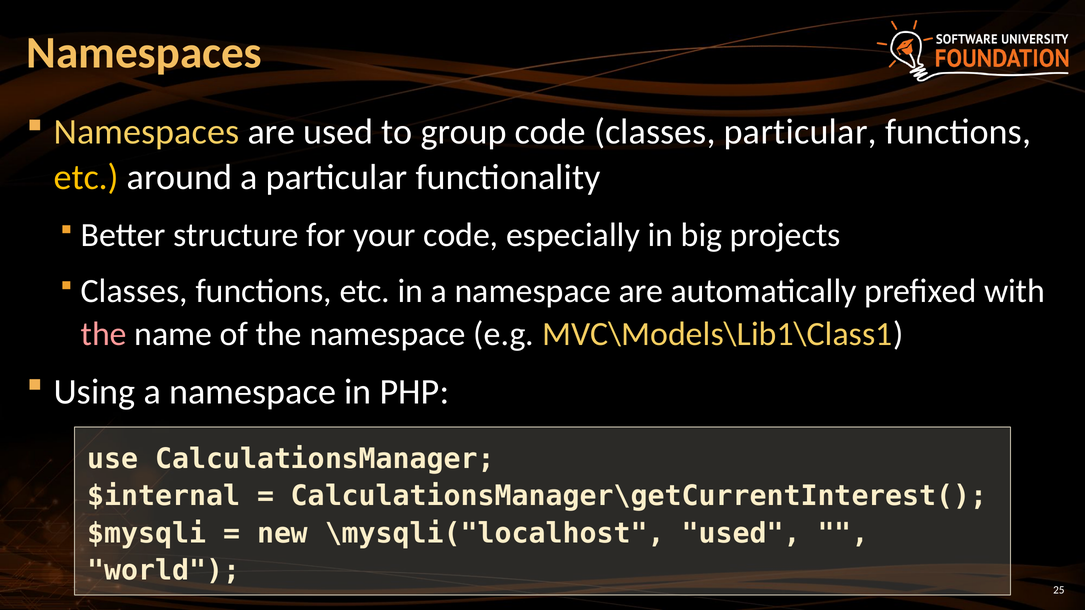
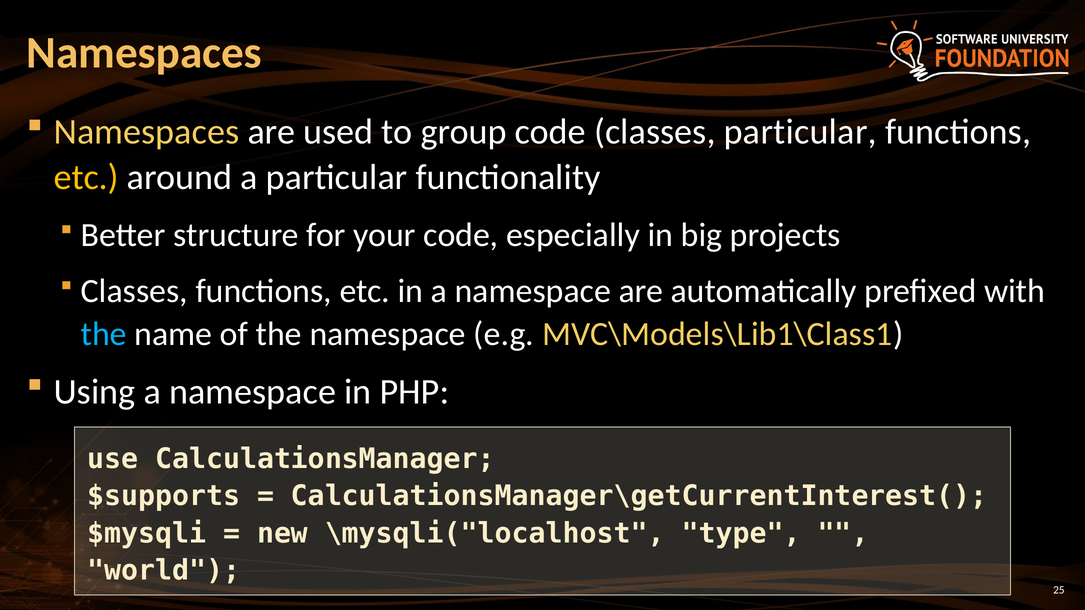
the at (104, 334) colour: pink -> light blue
$internal: $internal -> $supports
\mysqli("localhost used: used -> type
